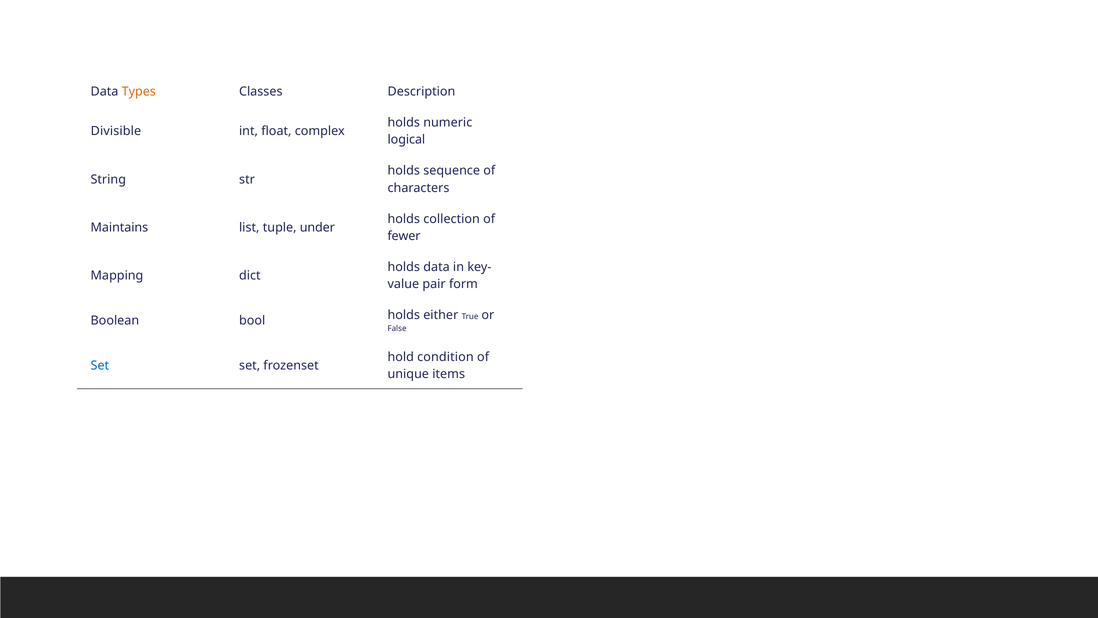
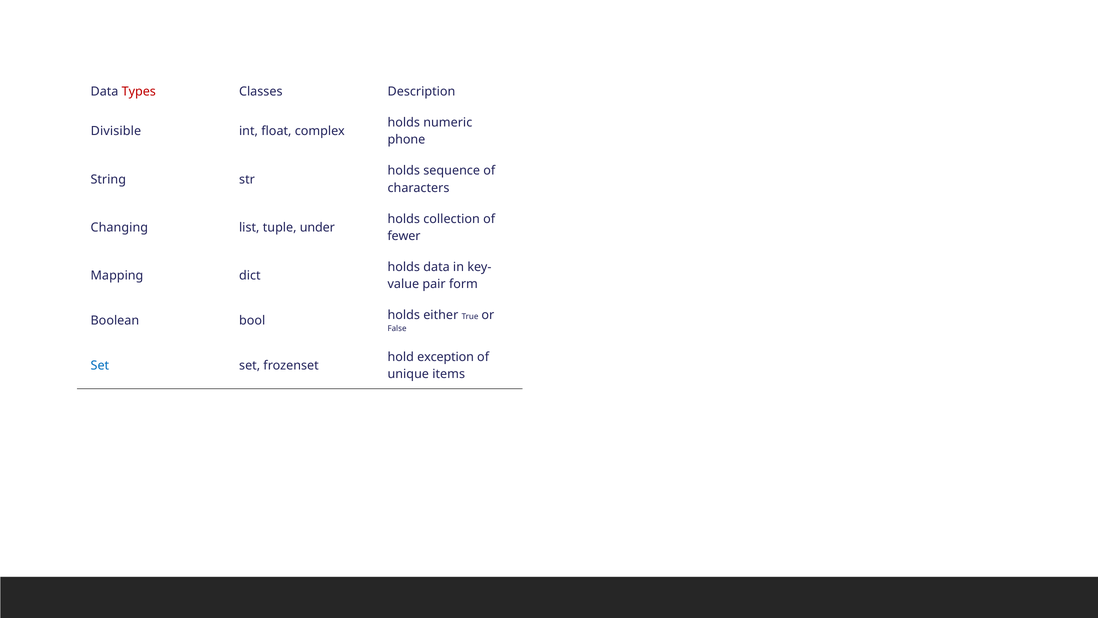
Types colour: orange -> red
logical: logical -> phone
Maintains: Maintains -> Changing
condition: condition -> exception
